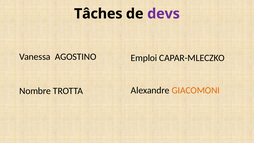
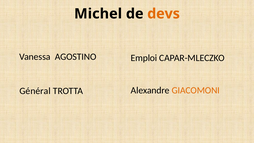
Tâches: Tâches -> Michel
devs colour: purple -> orange
Nombre: Nombre -> Général
